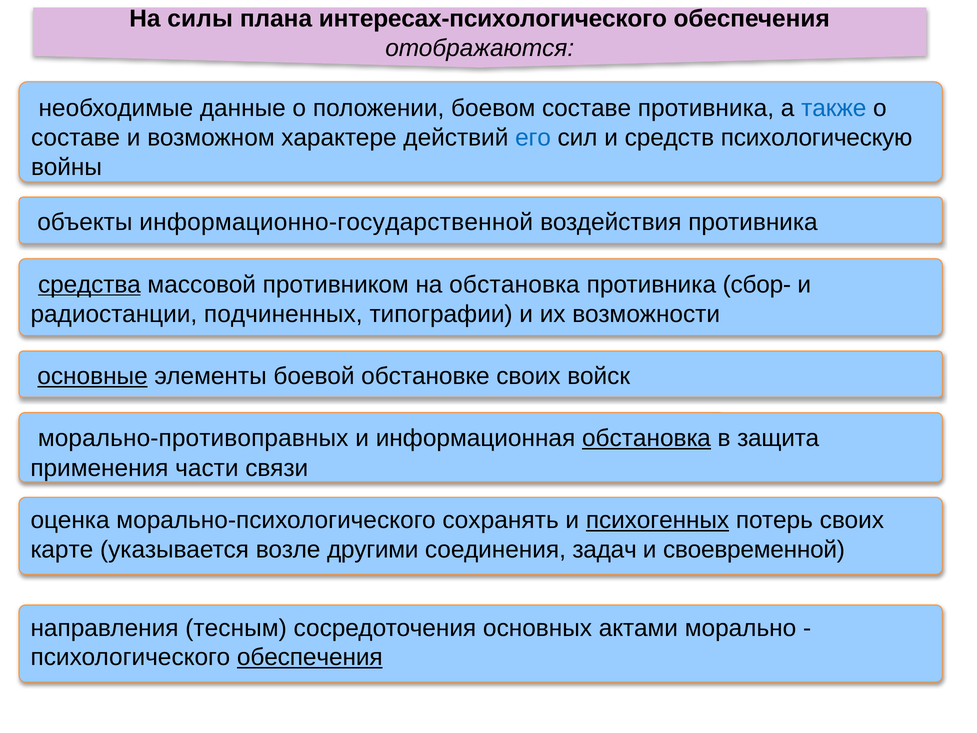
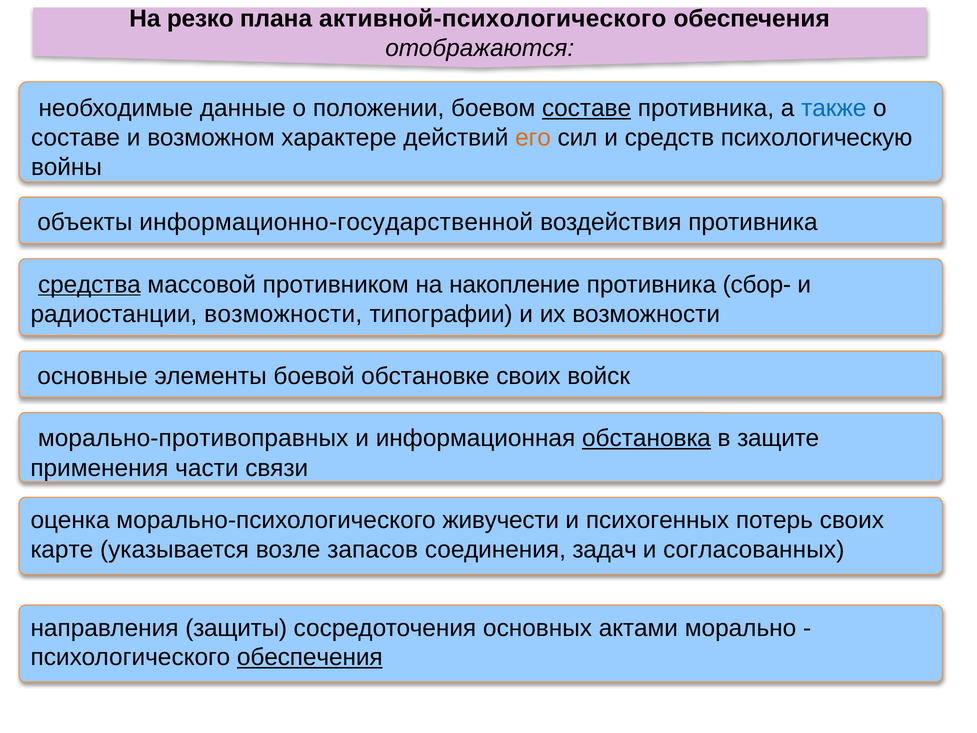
силы: силы -> резко
интересах-психологического: интересах-психологического -> активной-психологического
составе at (587, 108) underline: none -> present
его colour: blue -> orange
на обстановка: обстановка -> накопление
радиостанции подчиненных: подчиненных -> возможности
основные underline: present -> none
защита: защита -> защите
сохранять: сохранять -> живучести
психогенных underline: present -> none
другими: другими -> запасов
своевременной: своевременной -> согласованных
тесным: тесным -> защиты
